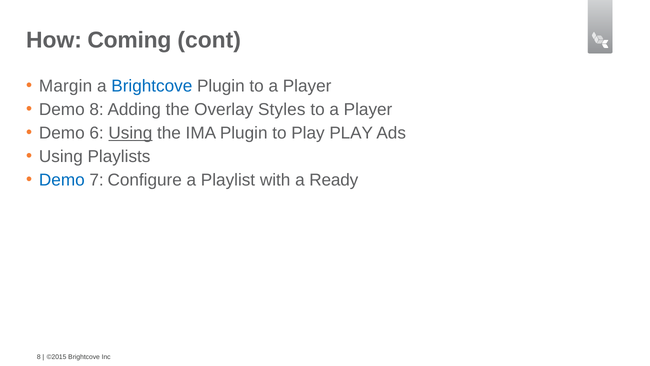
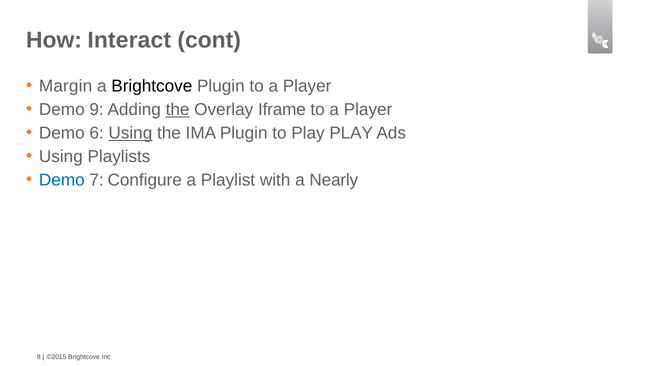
Coming: Coming -> Interact
Brightcove at (152, 86) colour: blue -> black
Demo 8: 8 -> 9
the at (178, 110) underline: none -> present
Styles: Styles -> Iframe
Ready: Ready -> Nearly
